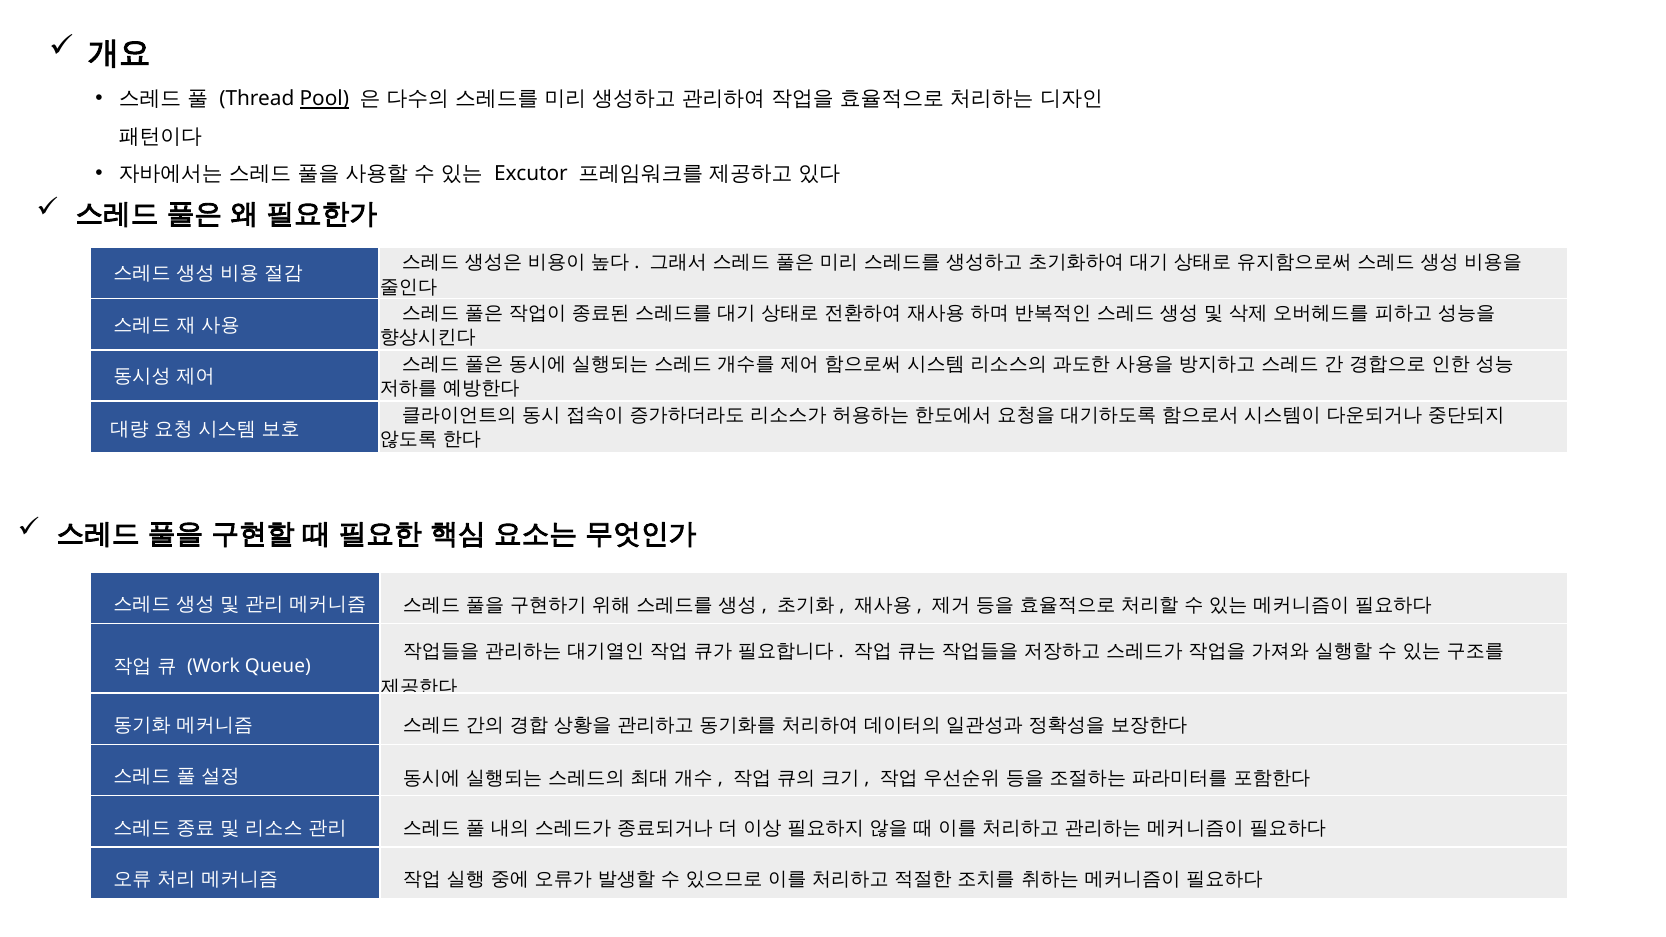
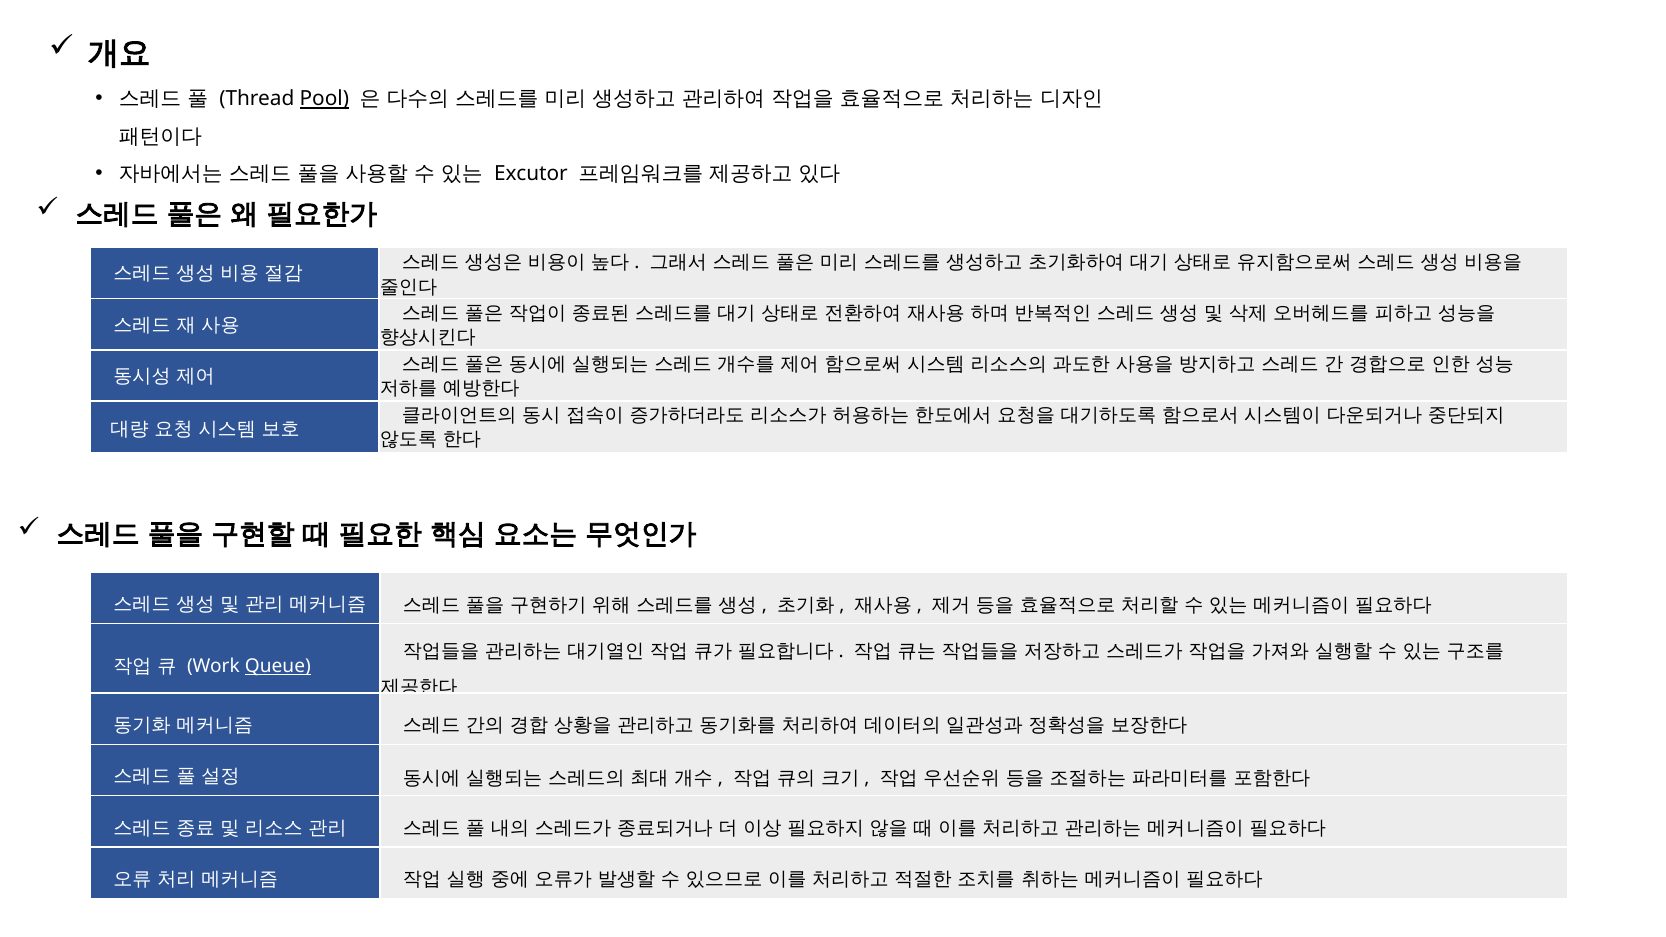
Queue underline: none -> present
